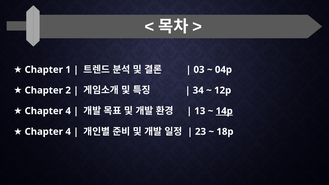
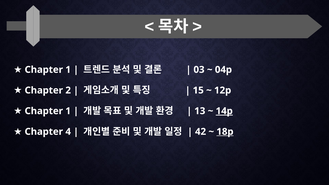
34: 34 -> 15
4 at (68, 111): 4 -> 1
23: 23 -> 42
18p underline: none -> present
